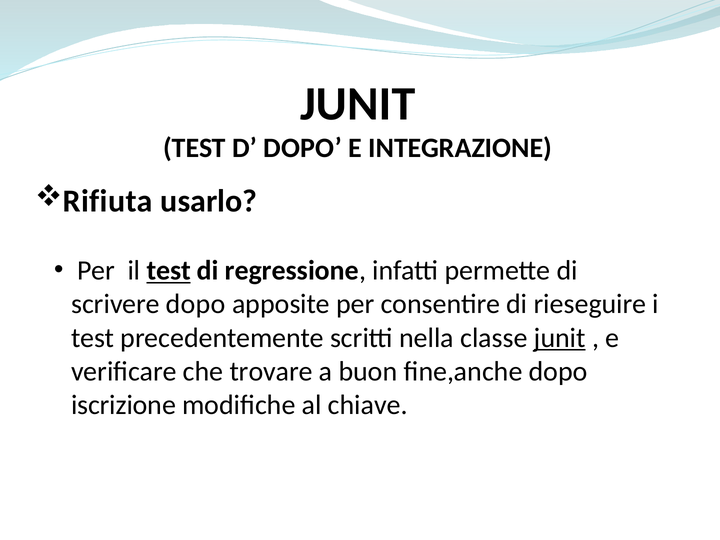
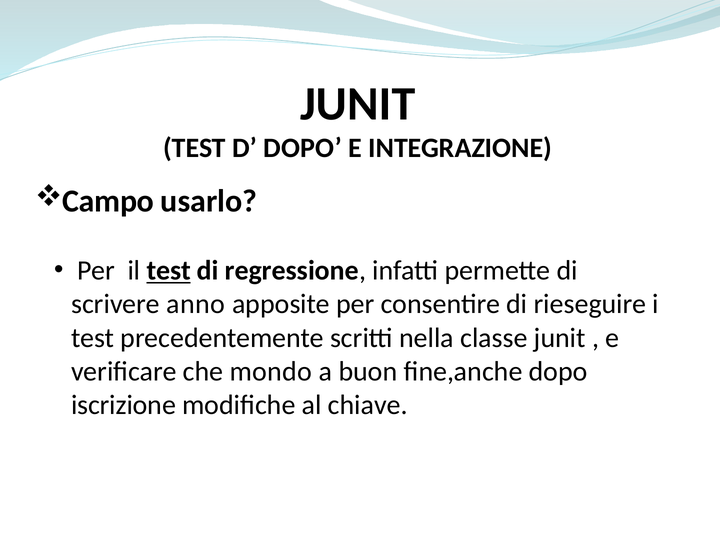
Rifiuta: Rifiuta -> Campo
scrivere dopo: dopo -> anno
junit at (560, 338) underline: present -> none
trovare: trovare -> mondo
